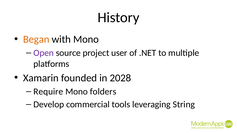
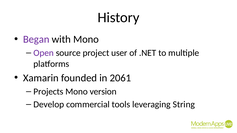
Began colour: orange -> purple
2028: 2028 -> 2061
Require: Require -> Projects
folders: folders -> version
